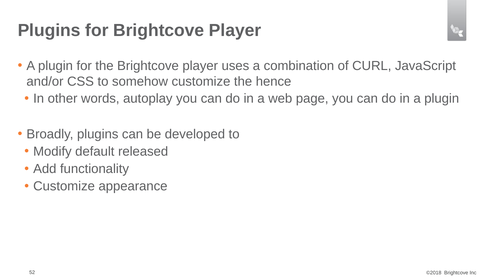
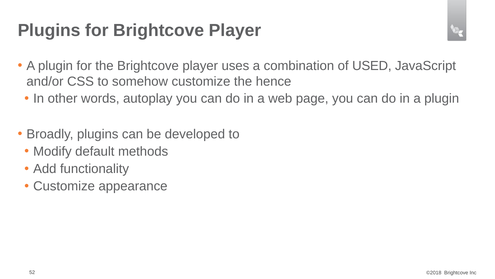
CURL: CURL -> USED
released: released -> methods
